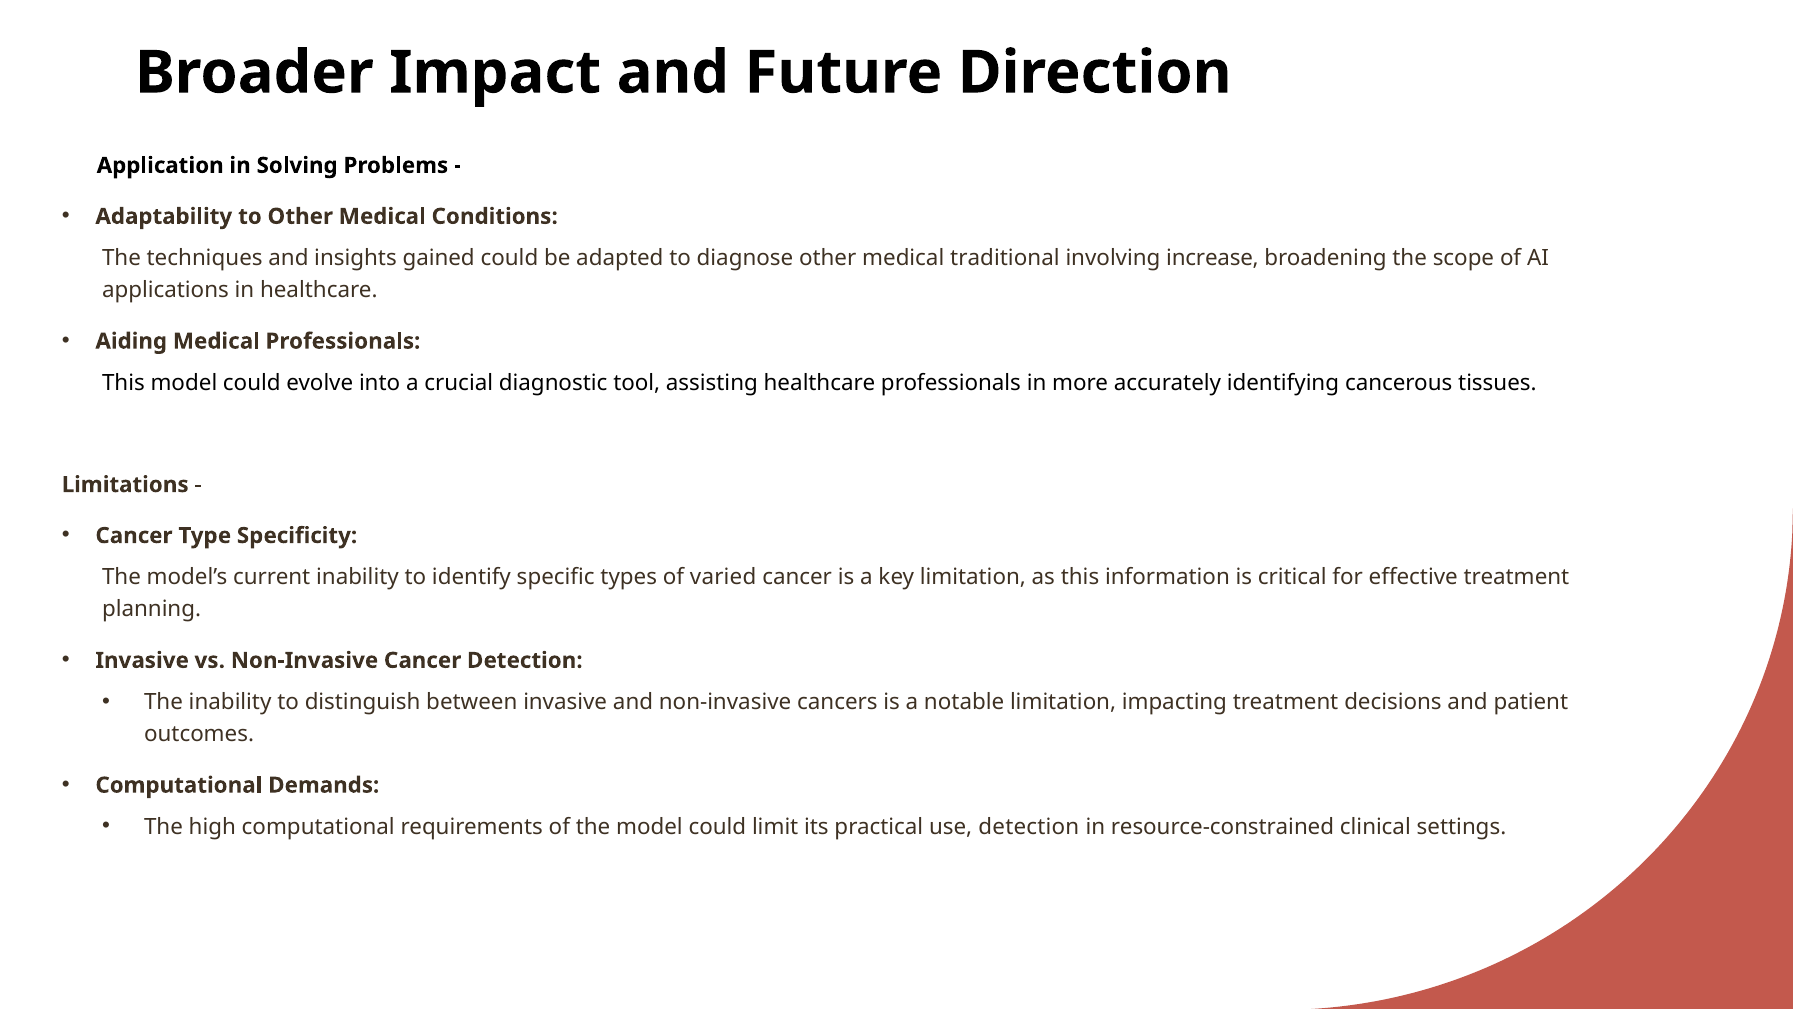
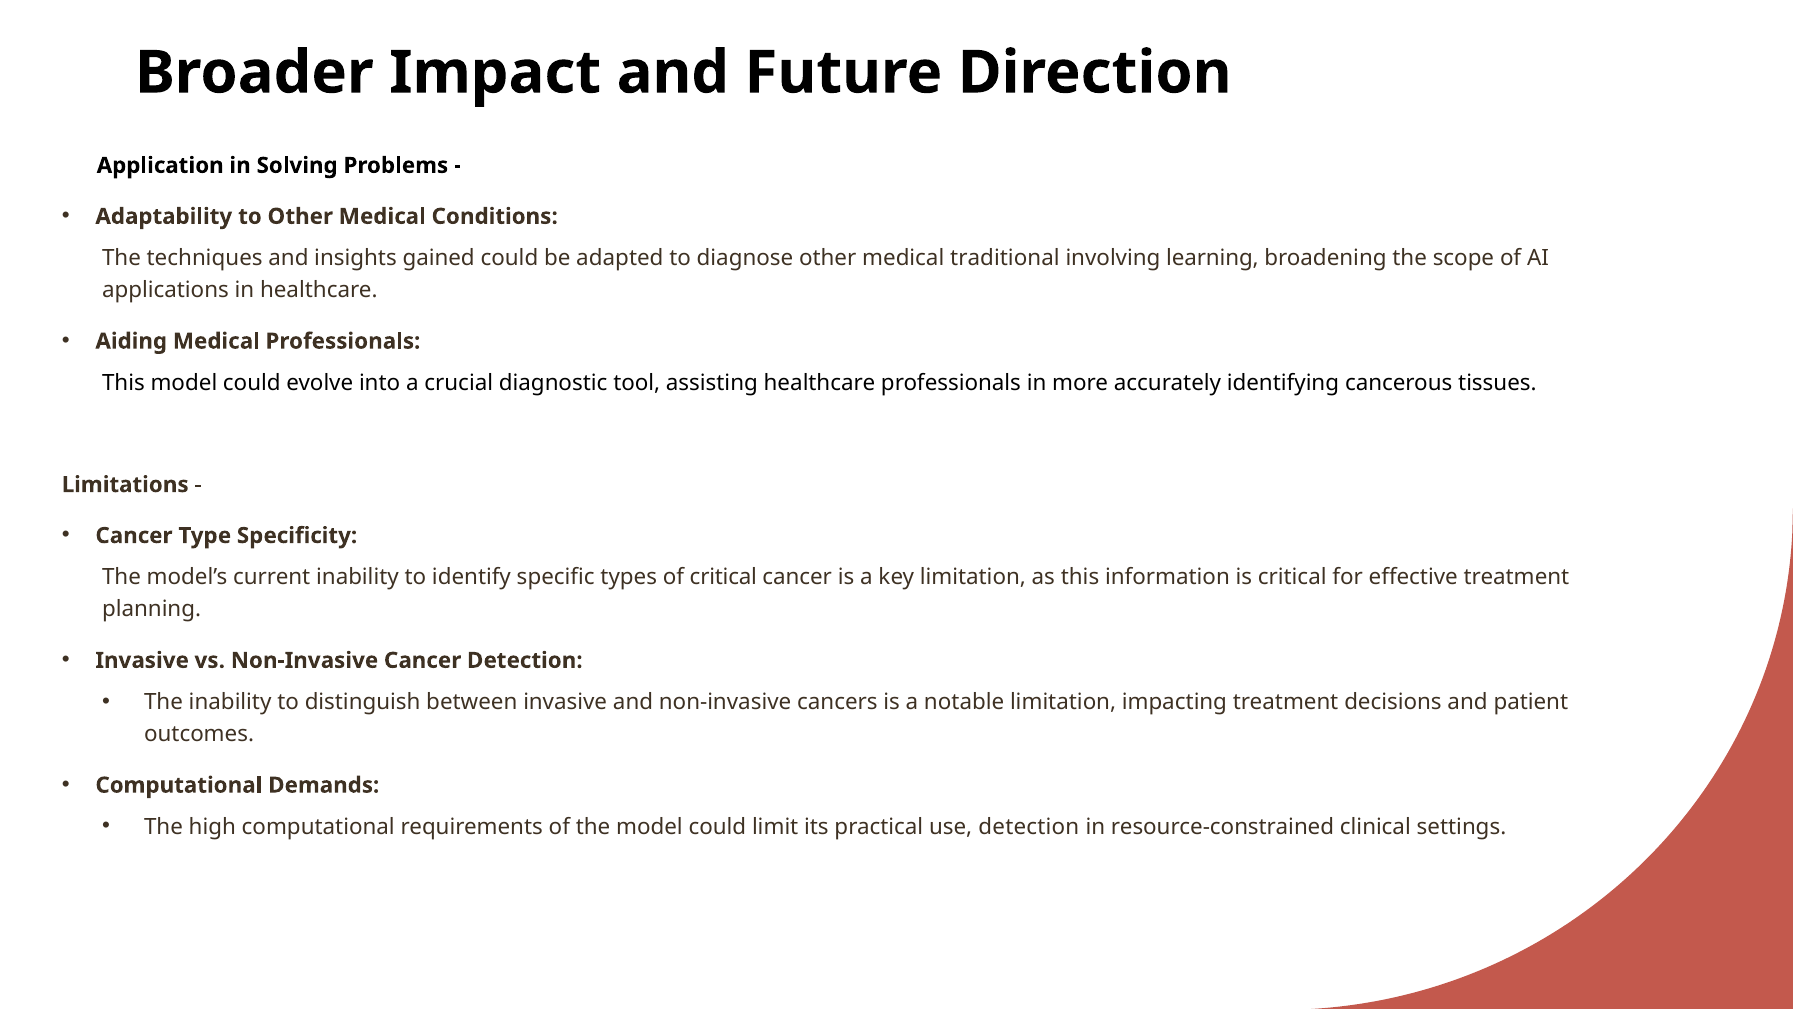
increase: increase -> learning
of varied: varied -> critical
